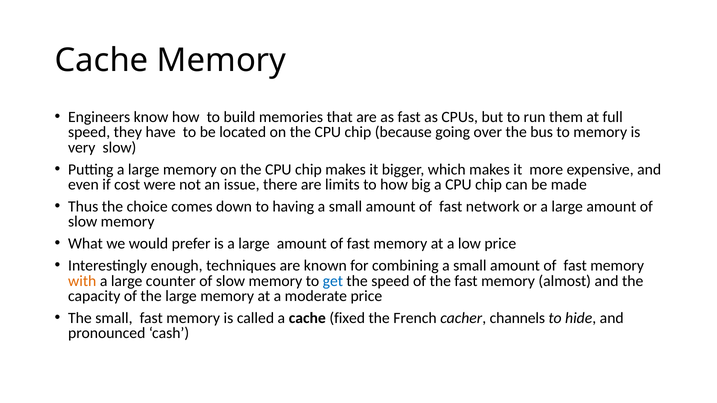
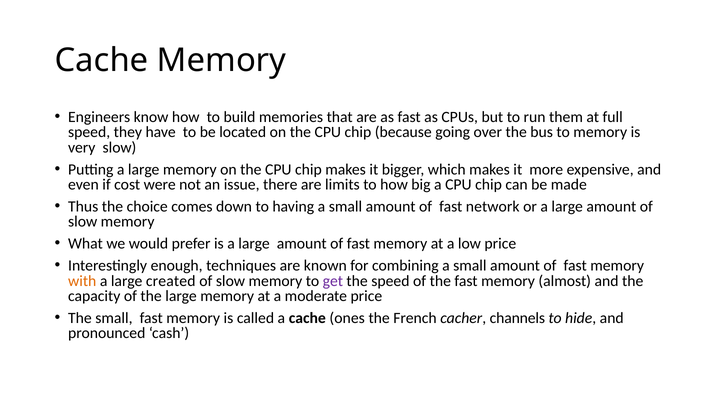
counter: counter -> created
get colour: blue -> purple
fixed: fixed -> ones
